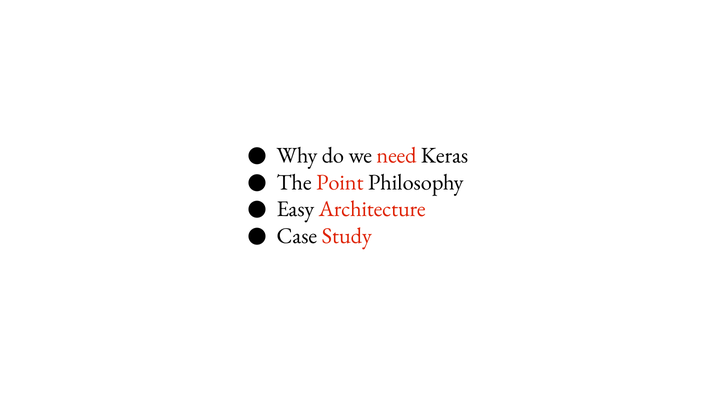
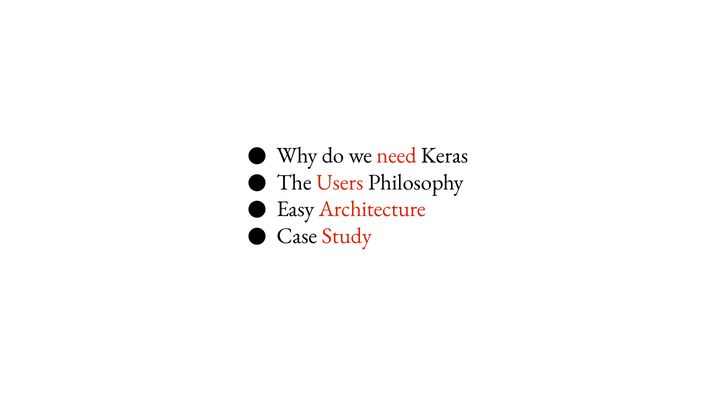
Point: Point -> Users
